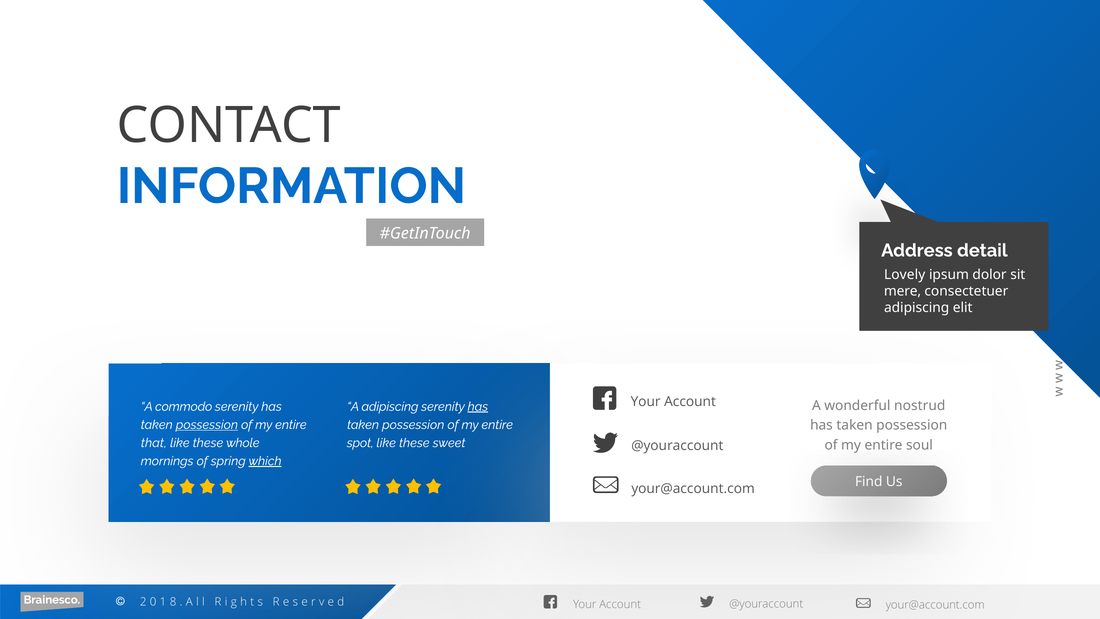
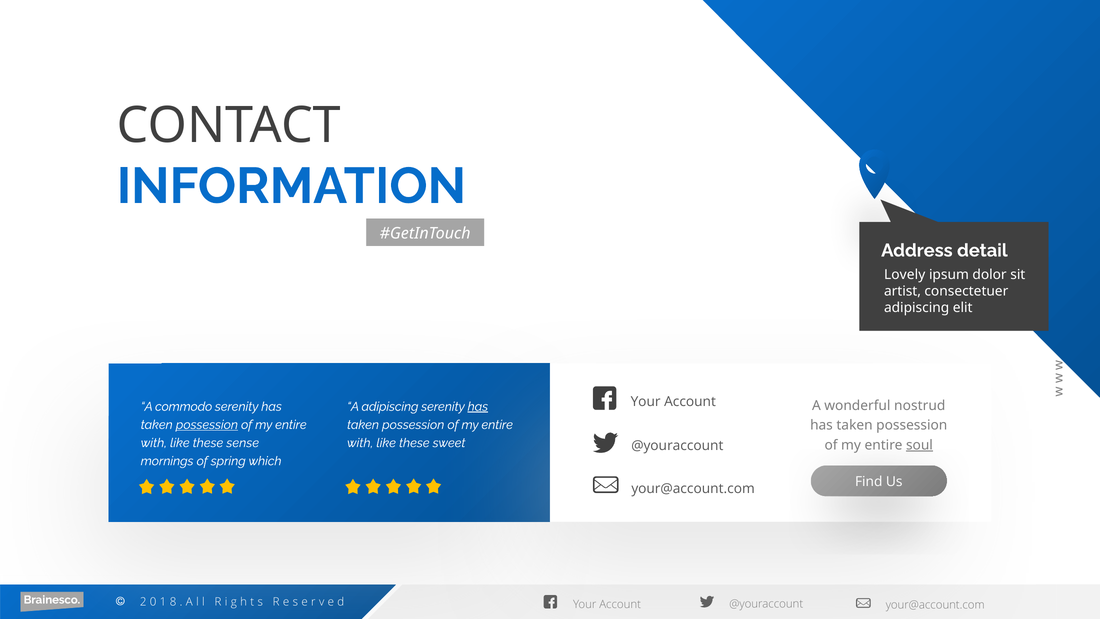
mere: mere -> artist
that at (154, 443): that -> with
whole: whole -> sense
spot at (360, 443): spot -> with
soul underline: none -> present
which underline: present -> none
